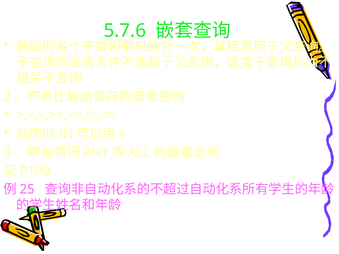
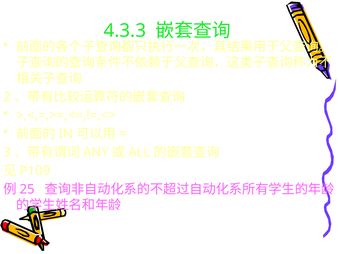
5.7.6: 5.7.6 -> 4.3.3
